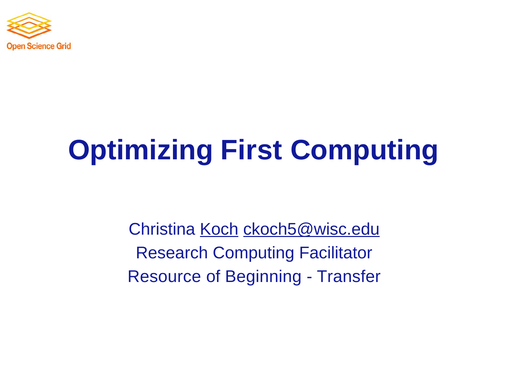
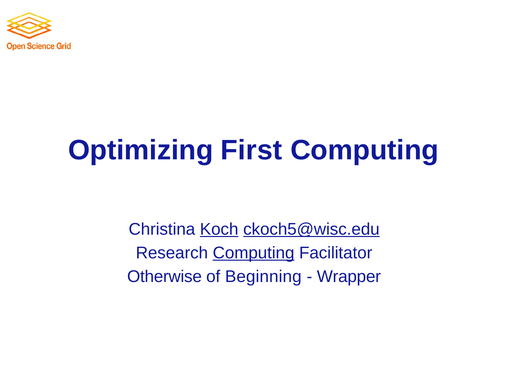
Computing at (254, 253) underline: none -> present
Resource: Resource -> Otherwise
Transfer: Transfer -> Wrapper
